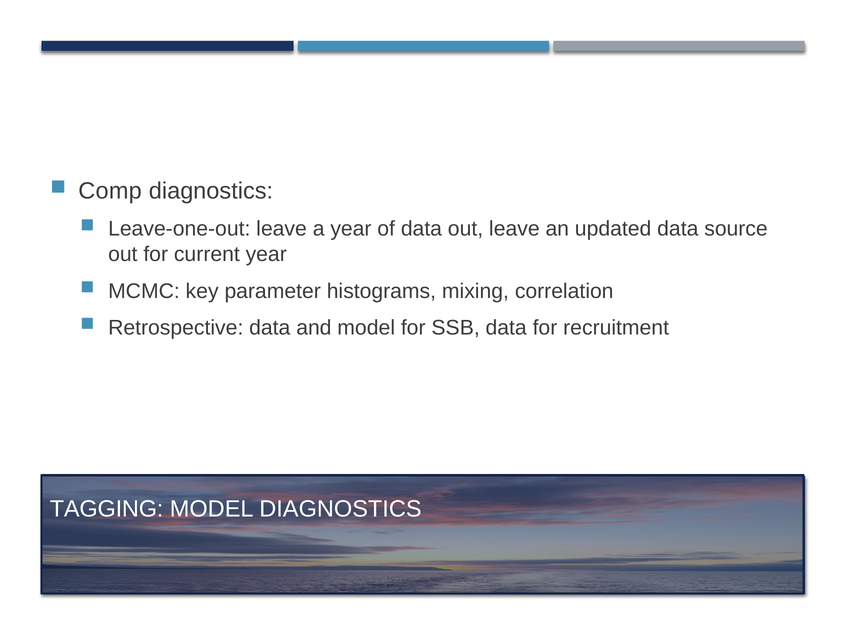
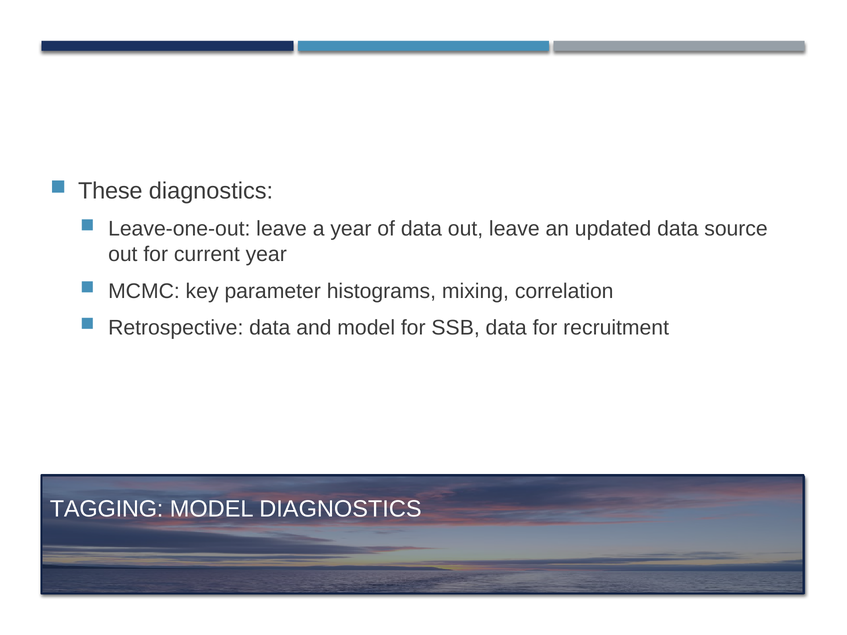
Comp: Comp -> These
